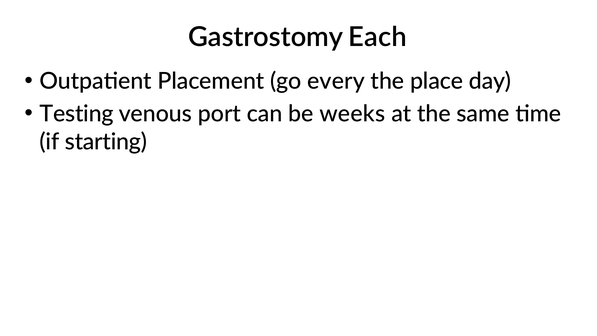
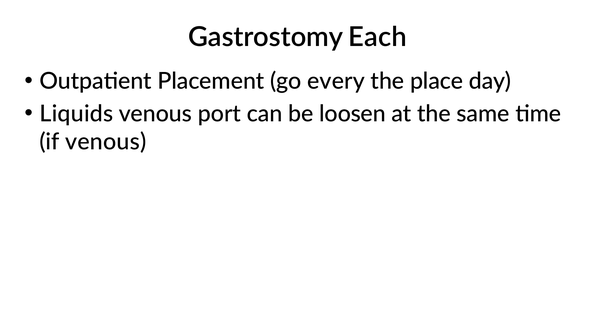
Testing: Testing -> Liquids
weeks: weeks -> loosen
if starting: starting -> venous
